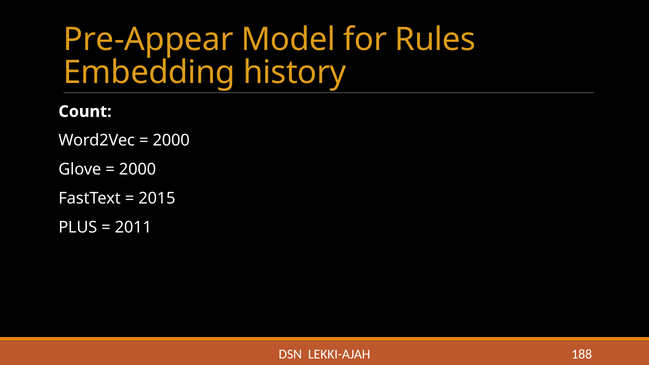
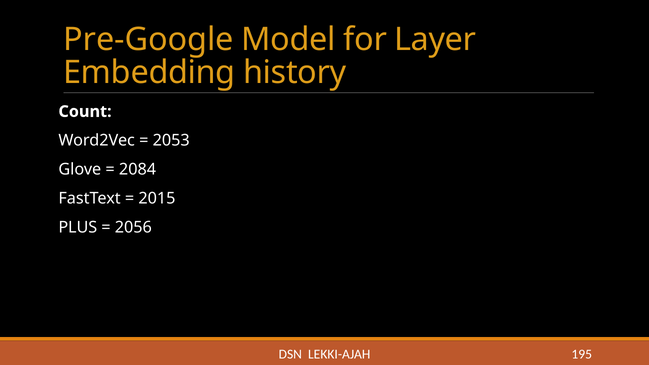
Pre-Appear: Pre-Appear -> Pre-Google
Rules: Rules -> Layer
2000 at (171, 140): 2000 -> 2053
2000 at (138, 169): 2000 -> 2084
2011: 2011 -> 2056
188: 188 -> 195
